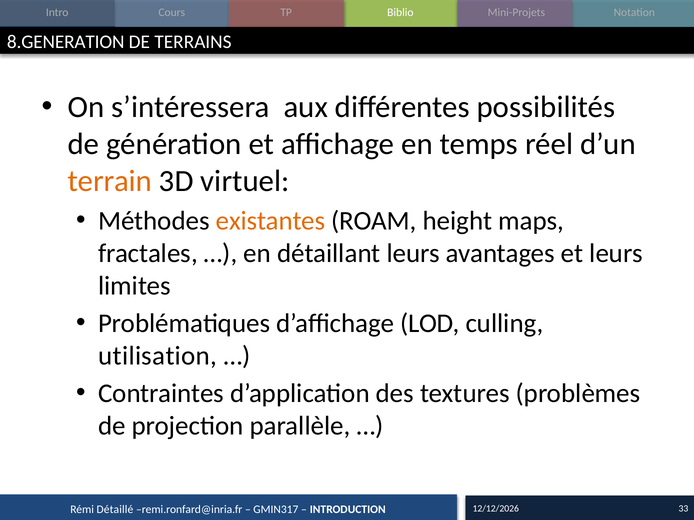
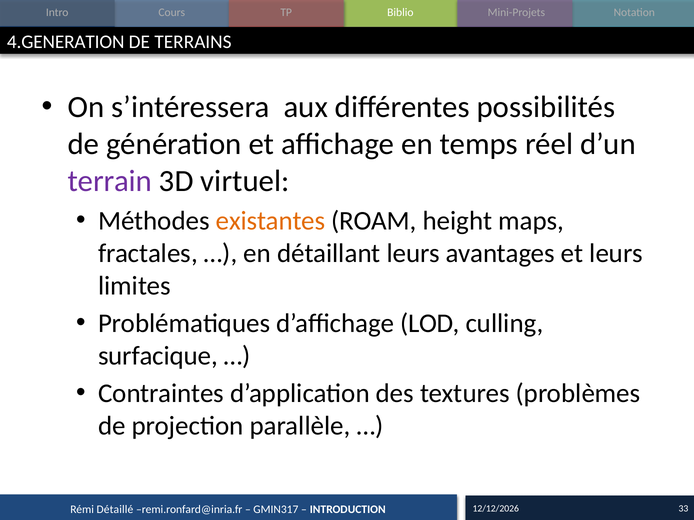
8.GENERATION: 8.GENERATION -> 4.GENERATION
terrain colour: orange -> purple
utilisation: utilisation -> surfacique
